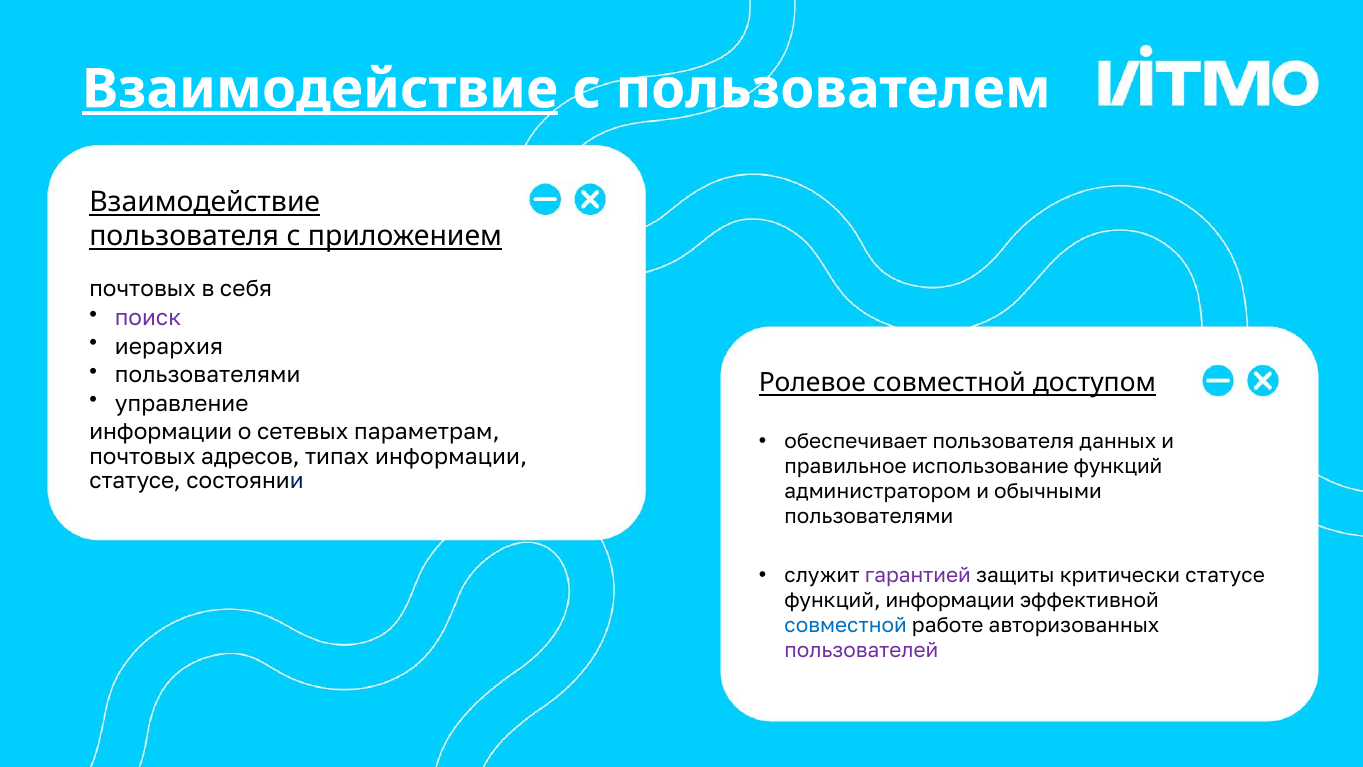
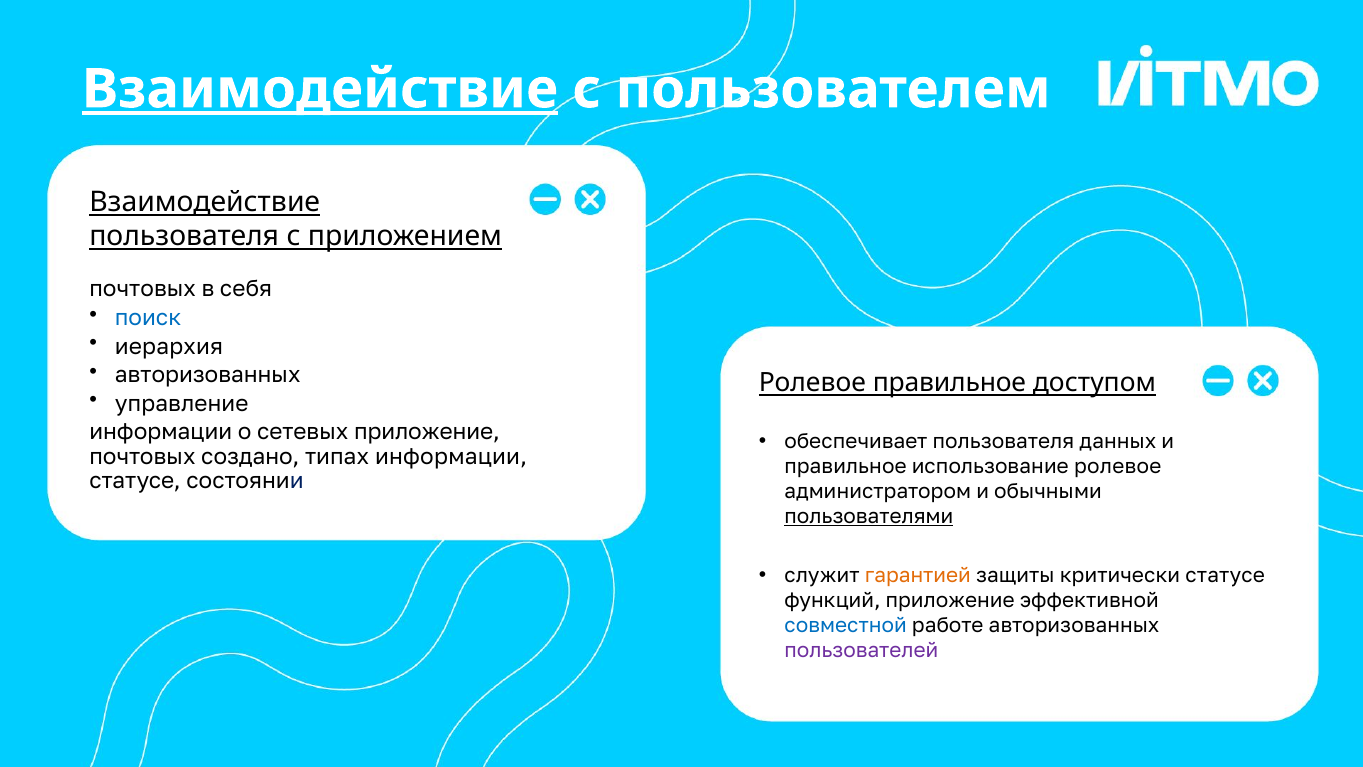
поиск colour: purple -> blue
пользователями at (208, 375): пользователями -> авторизованных
Ролевое совместной: совместной -> правильное
сетевых параметрам: параметрам -> приложение
адресов: адресов -> создано
использование функций: функций -> ролевое
пользователями at (869, 516) underline: none -> present
гарантией colour: purple -> orange
функций информации: информации -> приложение
